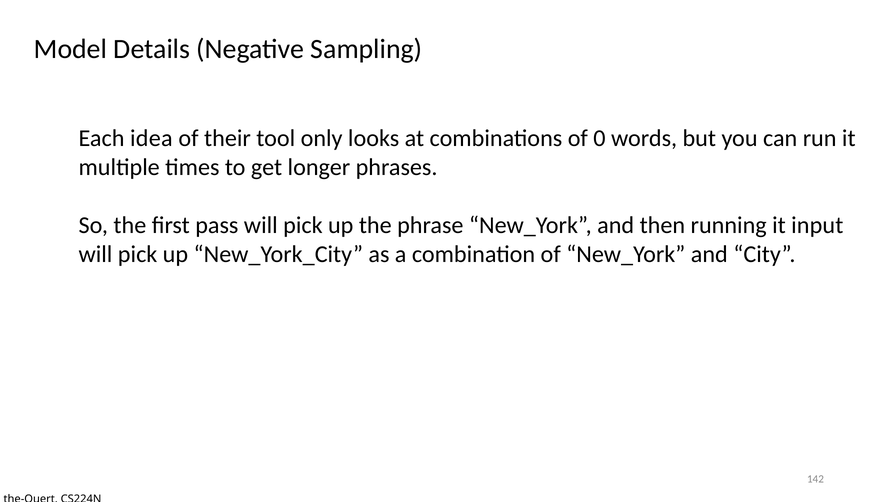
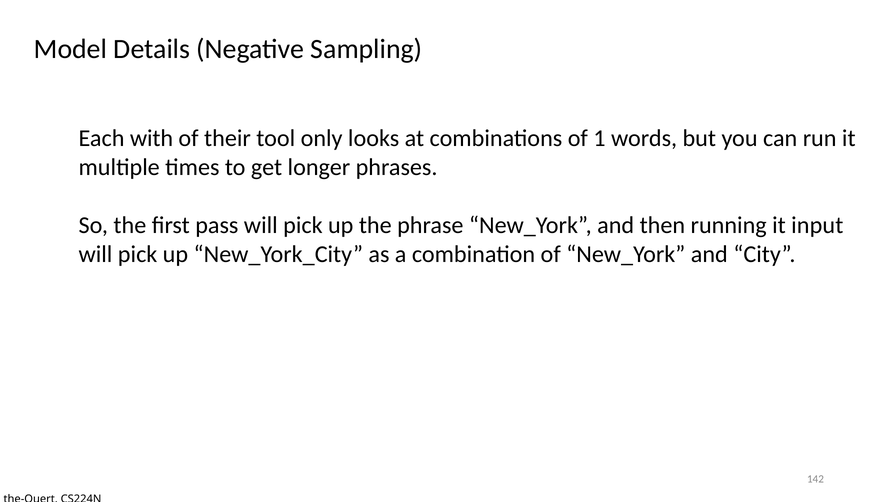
idea: idea -> with
0: 0 -> 1
